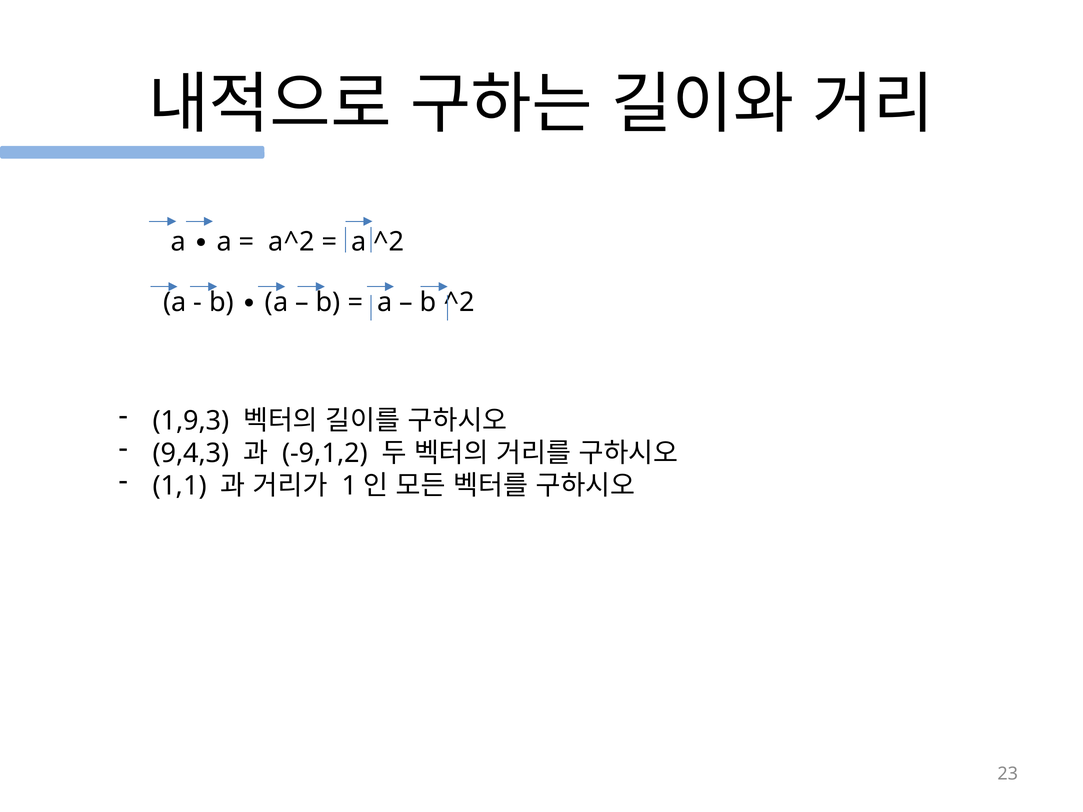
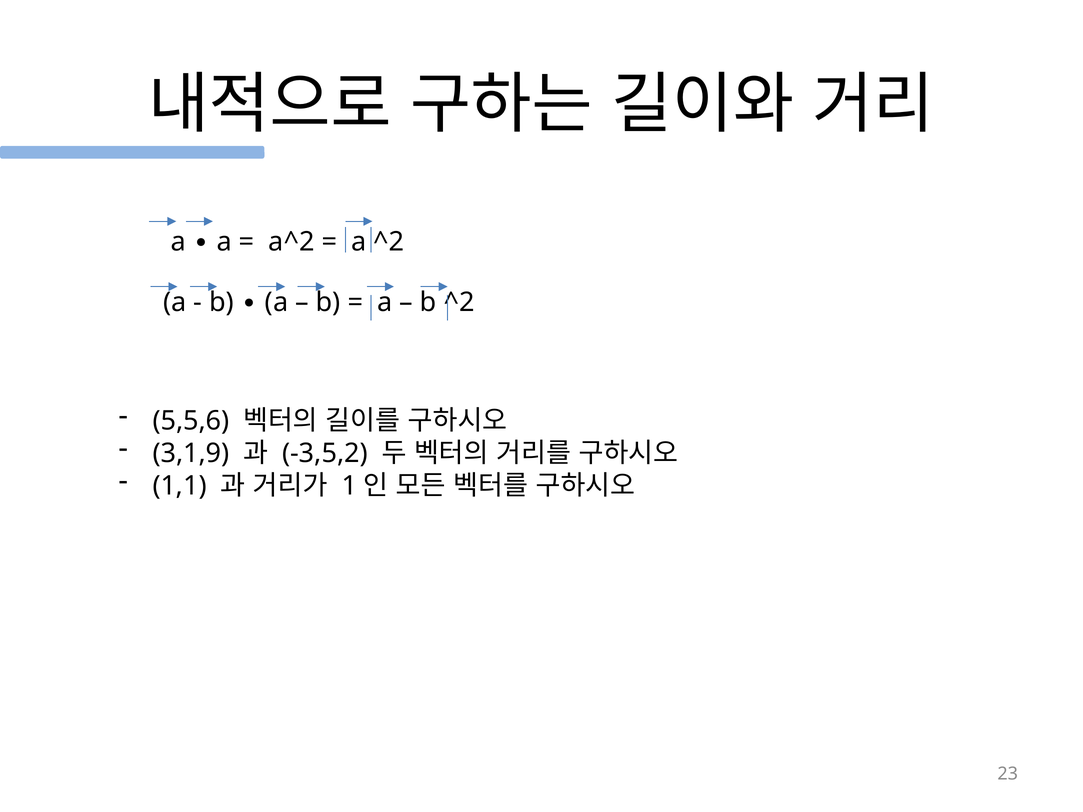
1,9,3: 1,9,3 -> 5,5,6
9,4,3: 9,4,3 -> 3,1,9
-9,1,2: -9,1,2 -> -3,5,2
